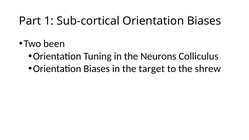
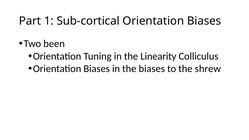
Neurons: Neurons -> Linearity
the target: target -> biases
